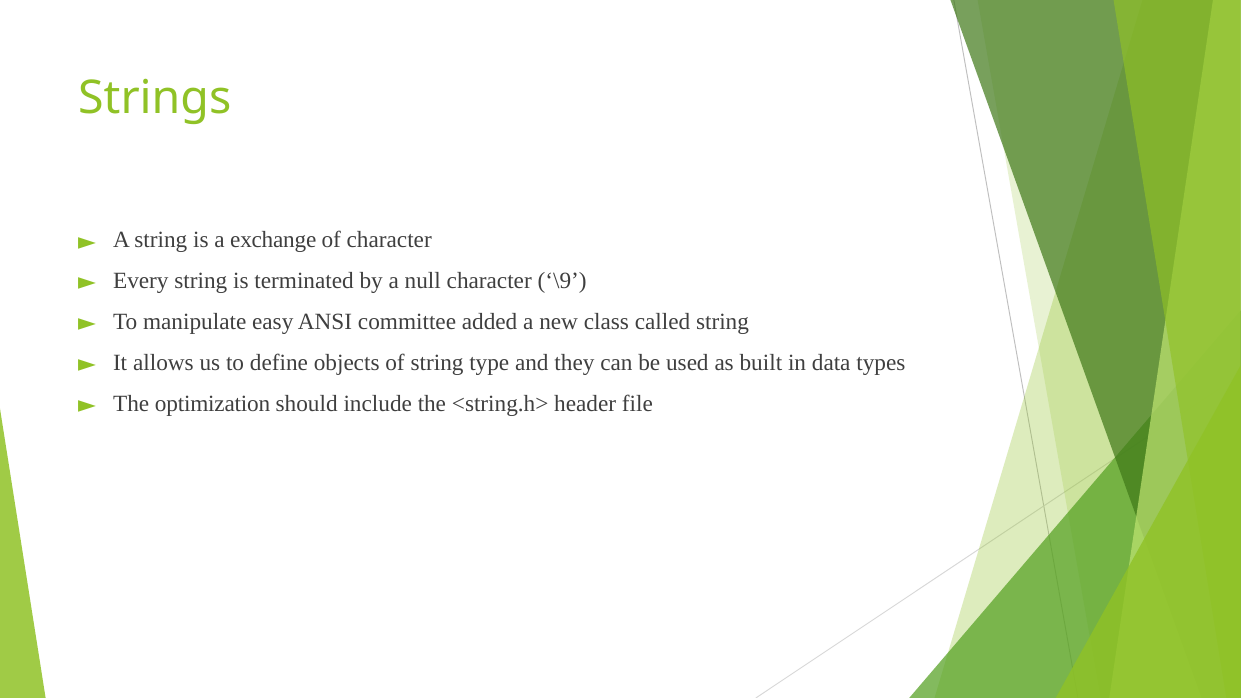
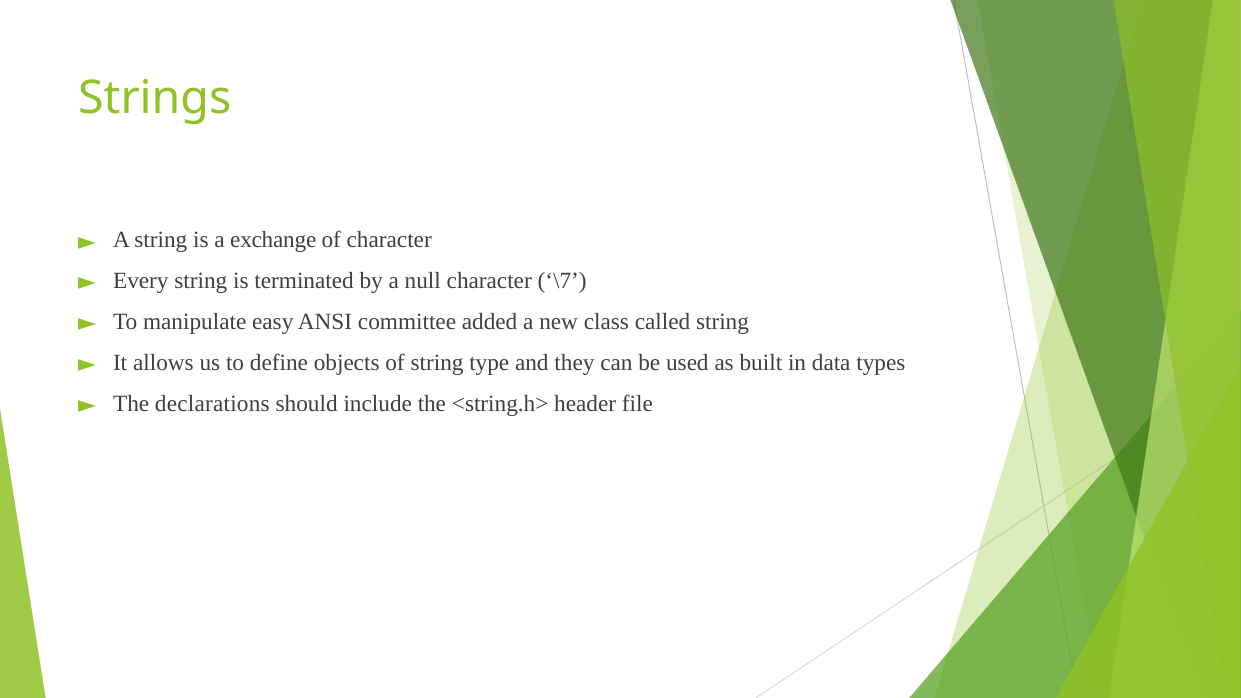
\9: \9 -> \7
optimization: optimization -> declarations
